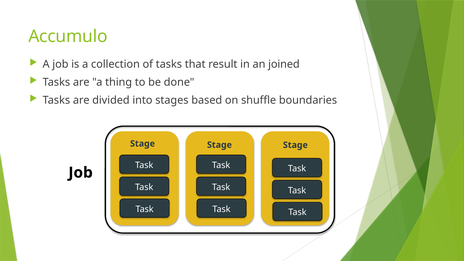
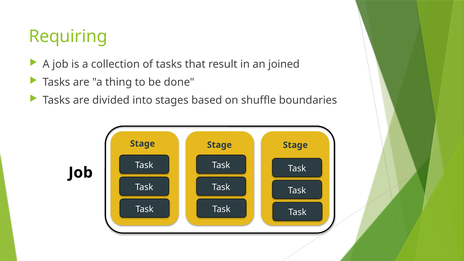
Accumulo: Accumulo -> Requiring
